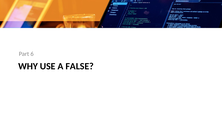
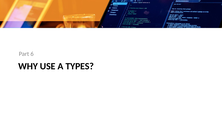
FALSE: FALSE -> TYPES
